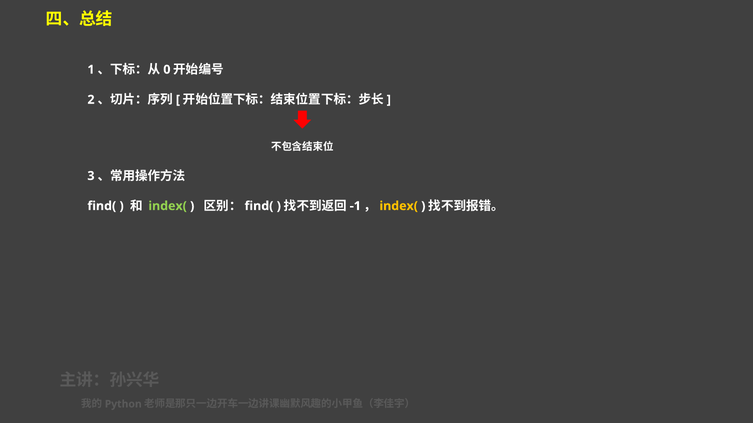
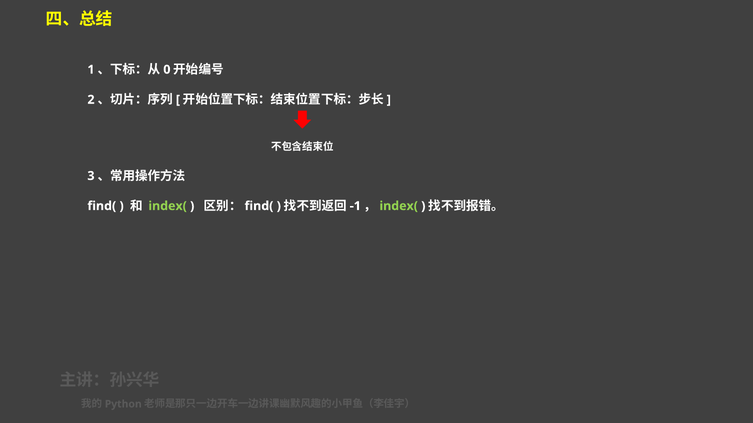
index( at (399, 206) colour: yellow -> light green
